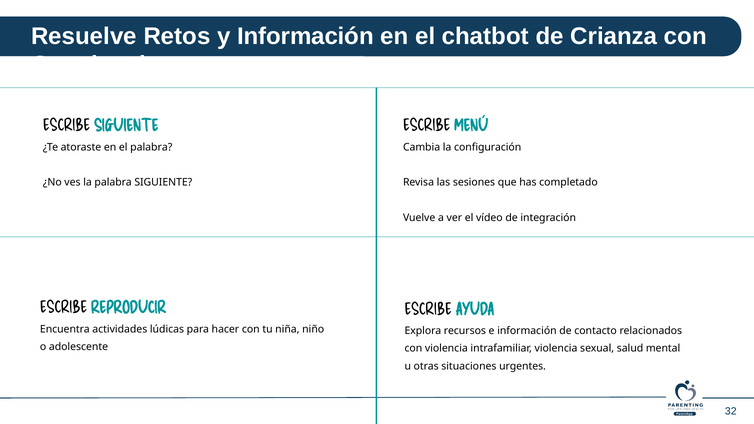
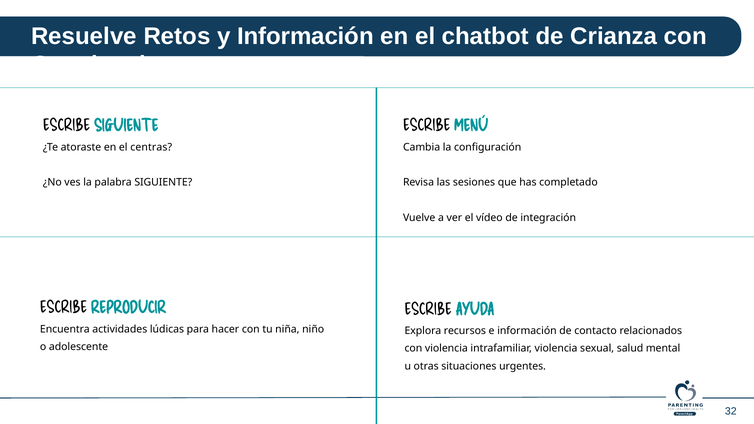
el palabra: palabra -> centras
